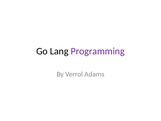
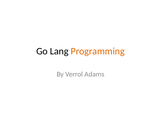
Programming colour: purple -> orange
